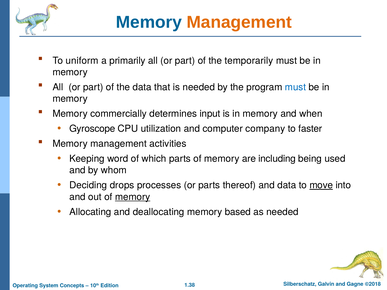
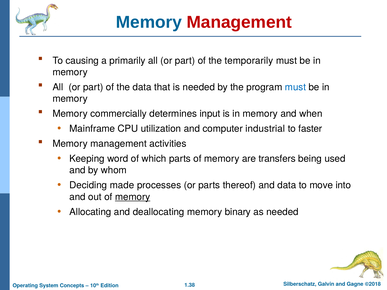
Management at (239, 22) colour: orange -> red
uniform: uniform -> causing
Gyroscope: Gyroscope -> Mainframe
company: company -> industrial
including: including -> transfers
drops: drops -> made
move underline: present -> none
based: based -> binary
